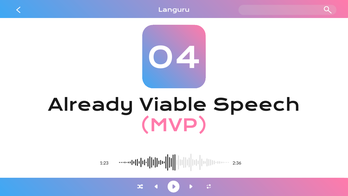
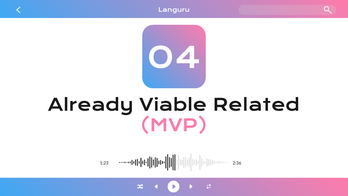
Speech: Speech -> Related
